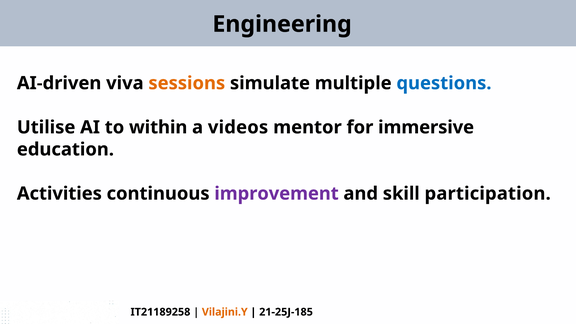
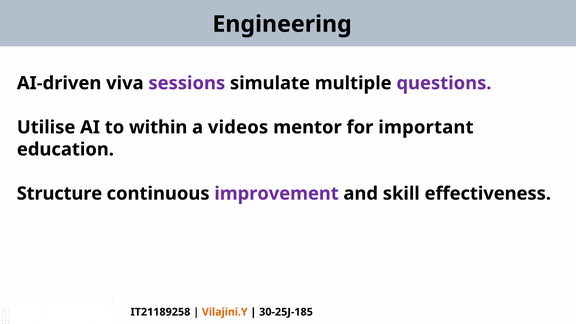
sessions colour: orange -> purple
questions colour: blue -> purple
immersive: immersive -> important
Activities: Activities -> Structure
participation: participation -> effectiveness
21-25J-185: 21-25J-185 -> 30-25J-185
